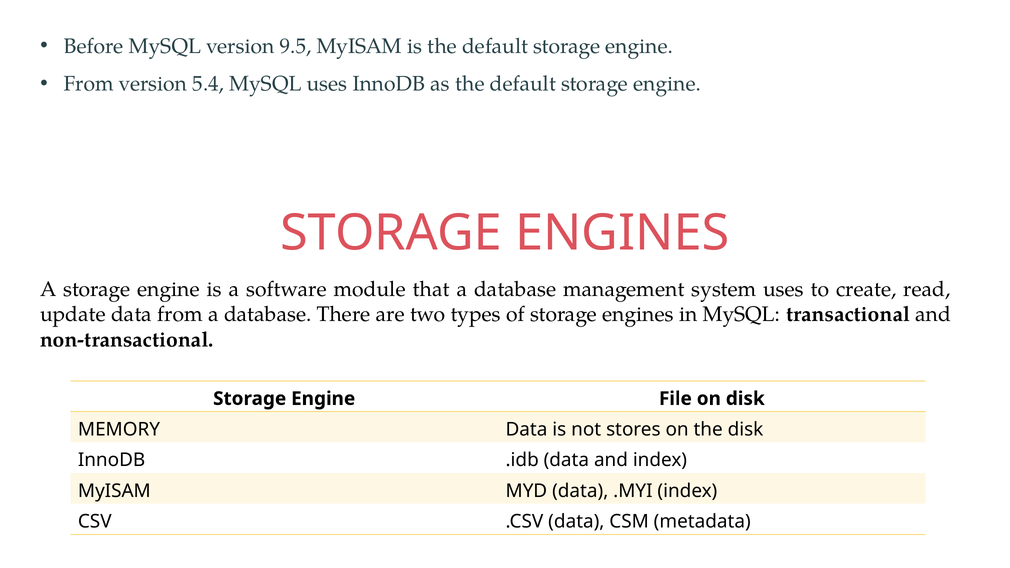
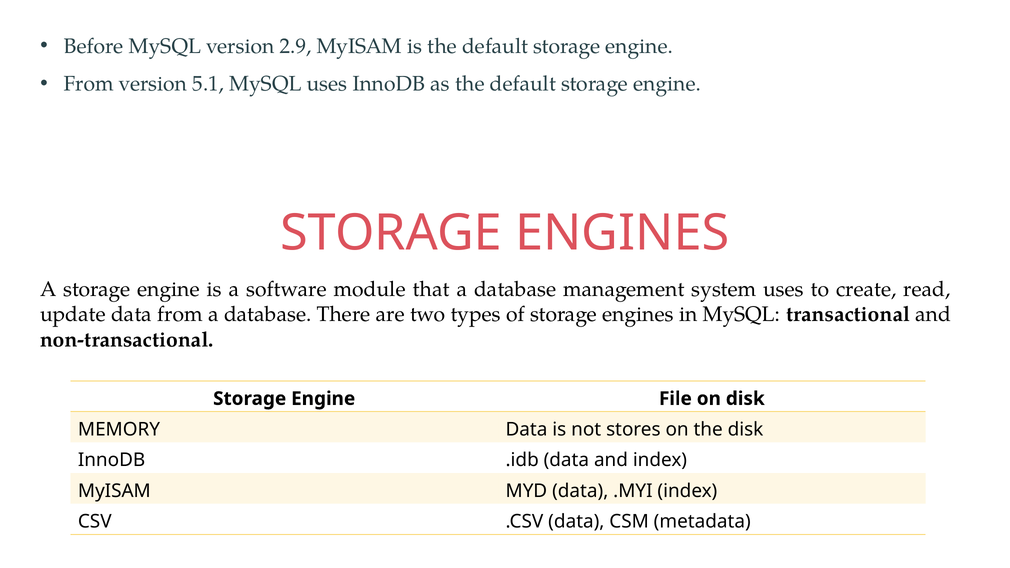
9.5: 9.5 -> 2.9
5.4: 5.4 -> 5.1
